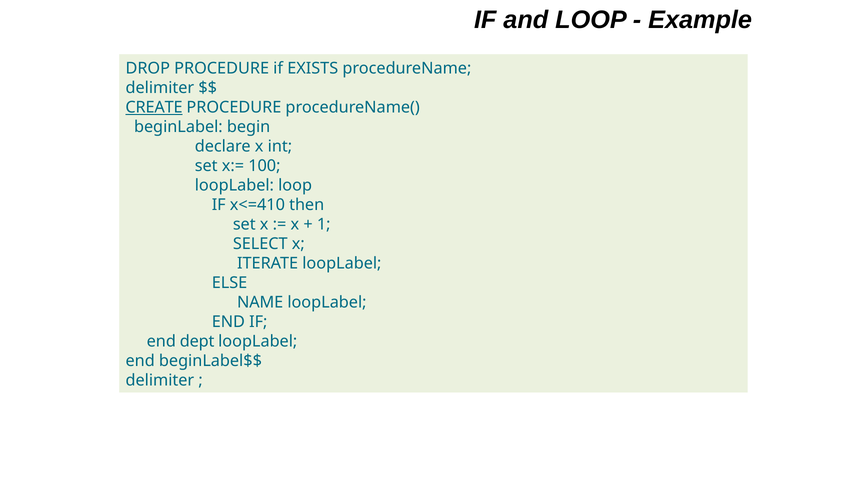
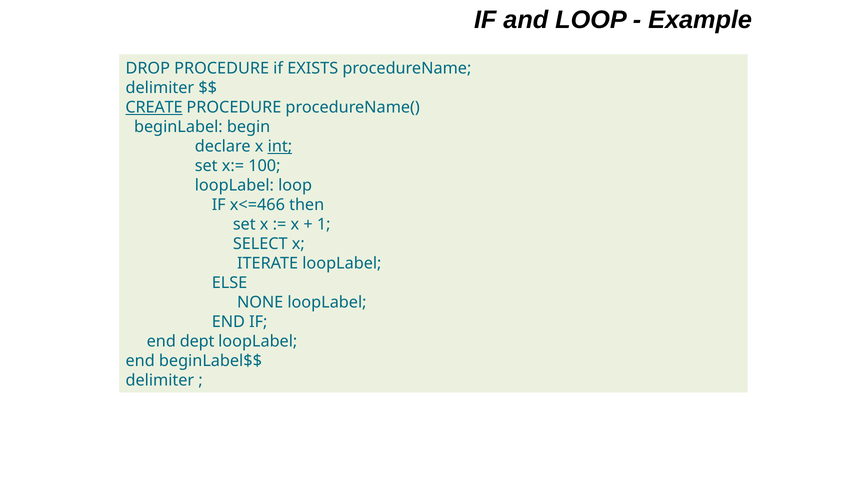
int underline: none -> present
x<=410: x<=410 -> x<=466
NAME: NAME -> NONE
